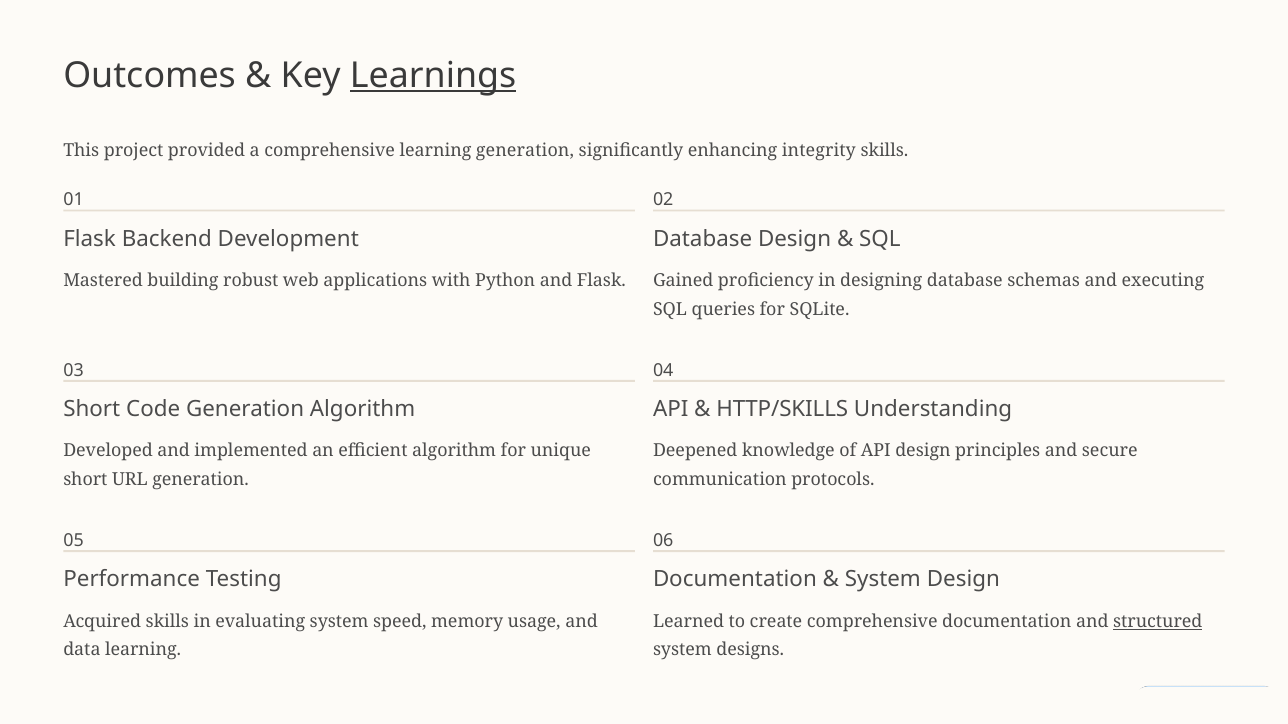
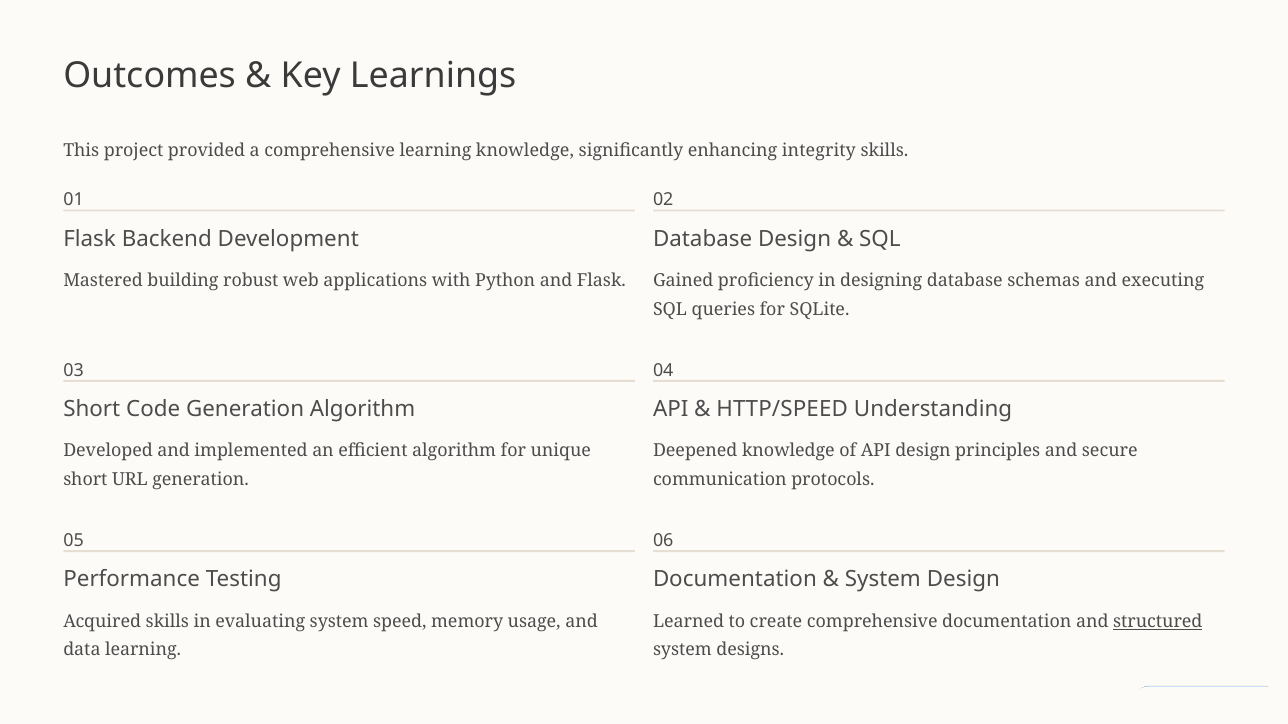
Learnings underline: present -> none
learning generation: generation -> knowledge
HTTP/SKILLS: HTTP/SKILLS -> HTTP/SPEED
